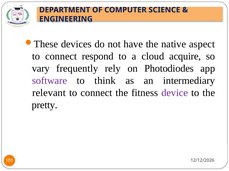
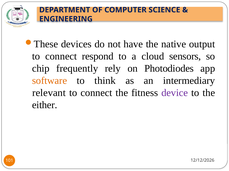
aspect: aspect -> output
acquire: acquire -> sensors
vary: vary -> chip
software colour: purple -> orange
pretty: pretty -> either
